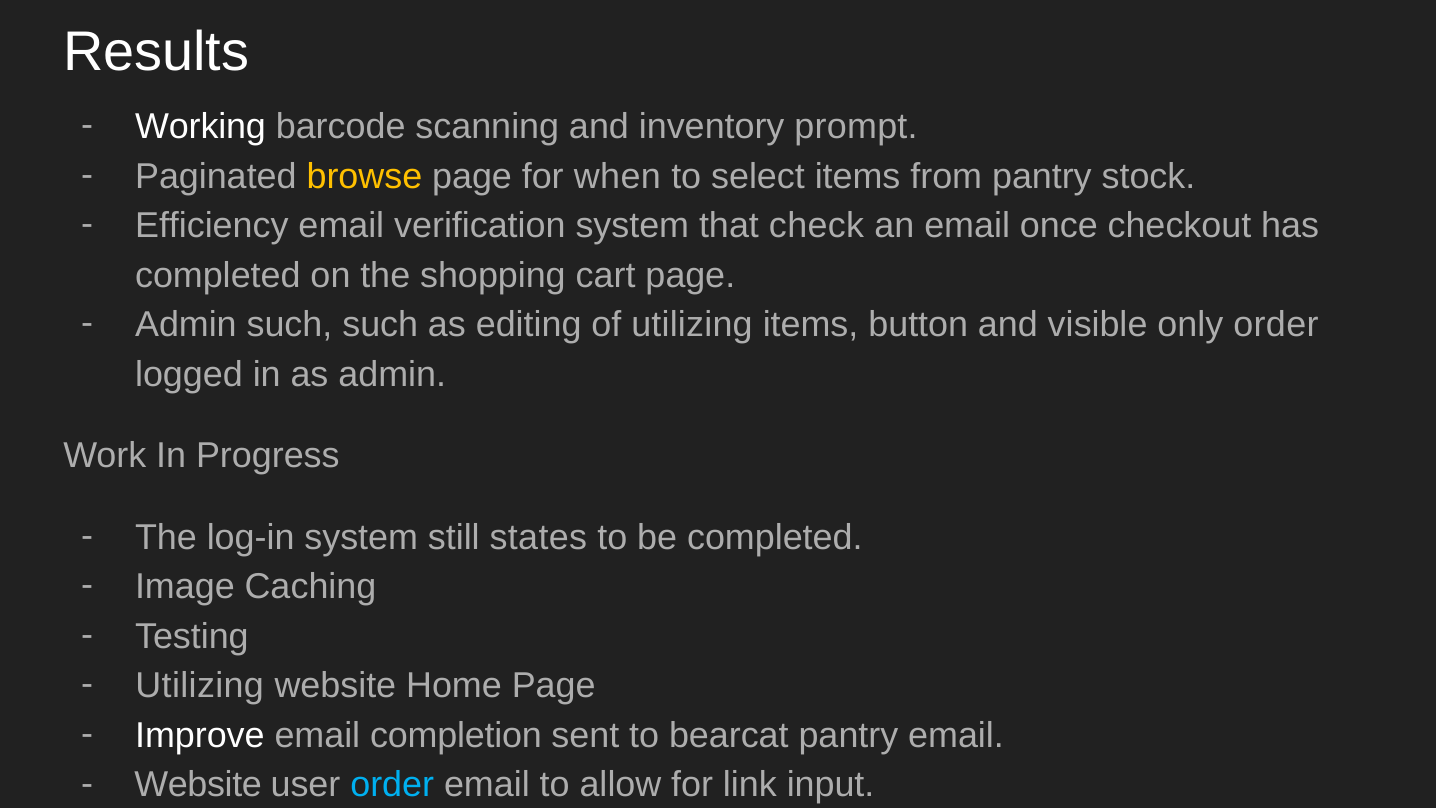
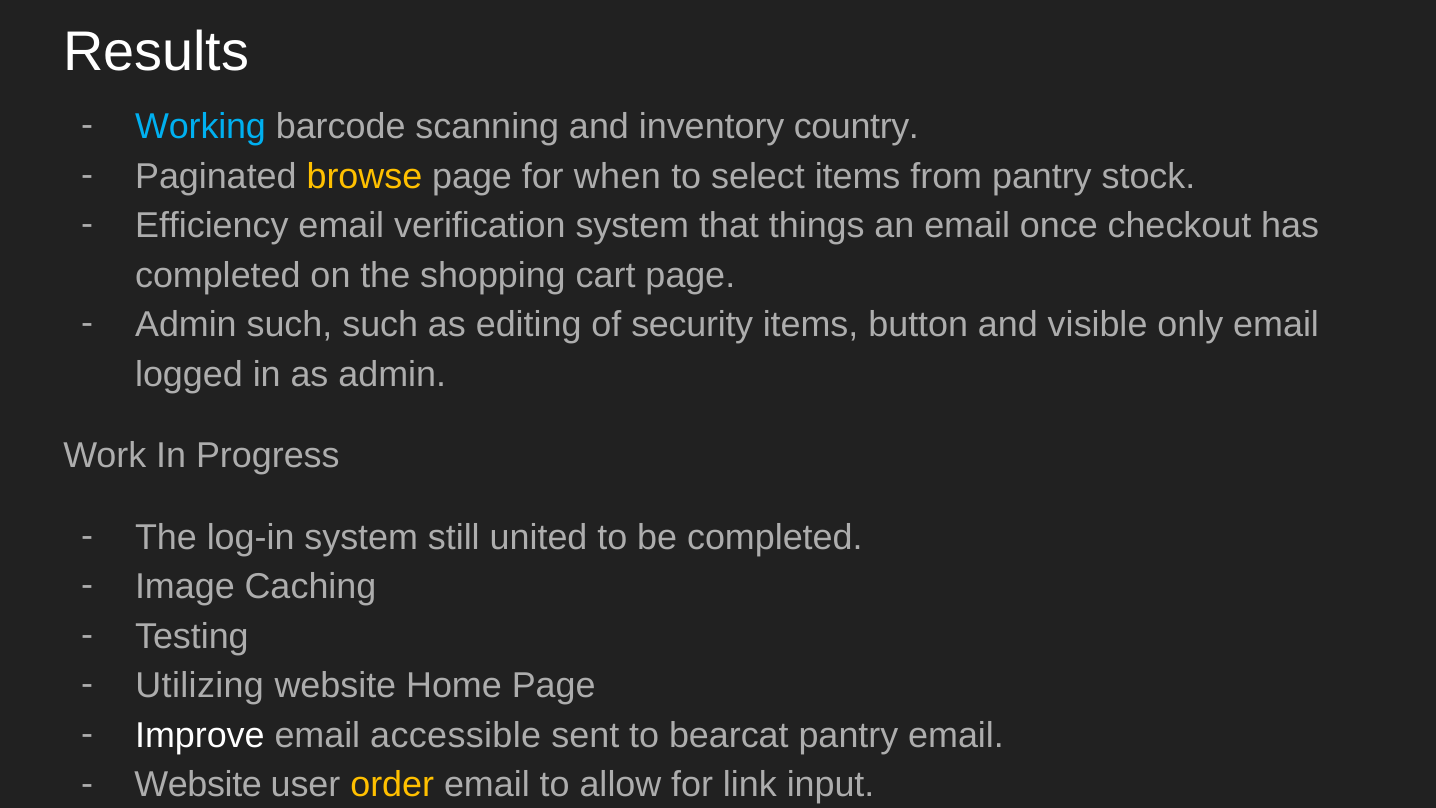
Working colour: white -> light blue
prompt: prompt -> country
check: check -> things
of utilizing: utilizing -> security
only order: order -> email
states: states -> united
completion: completion -> accessible
order at (392, 785) colour: light blue -> yellow
